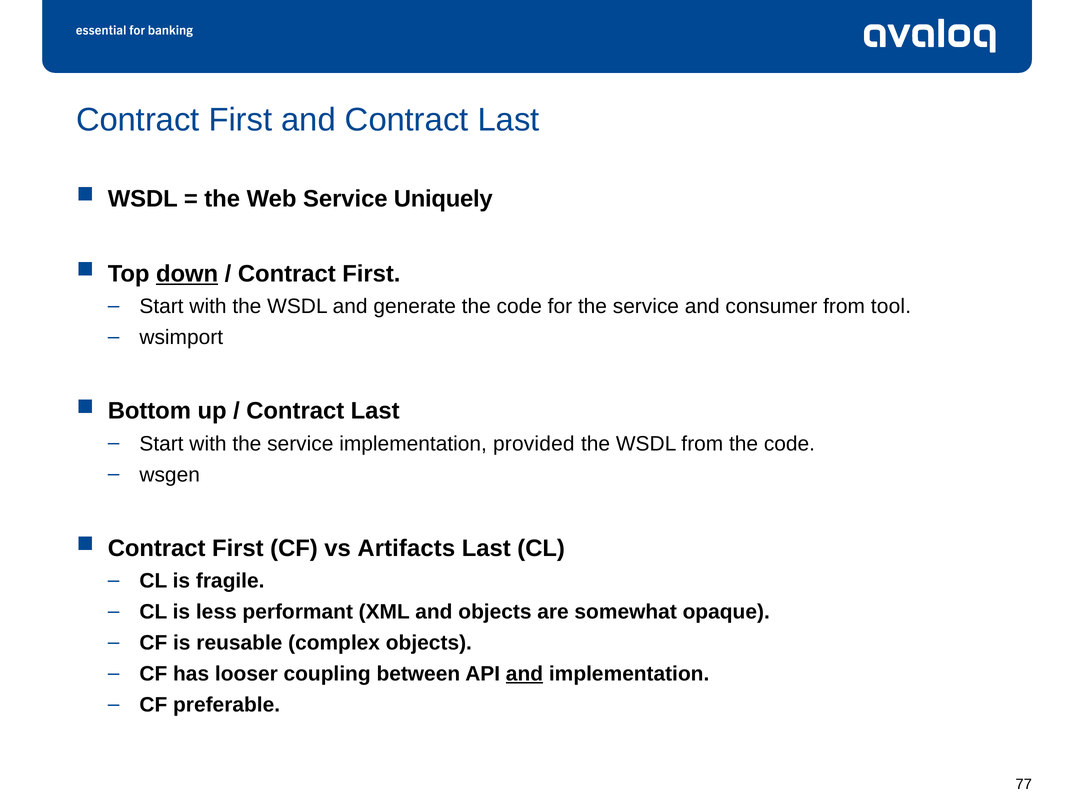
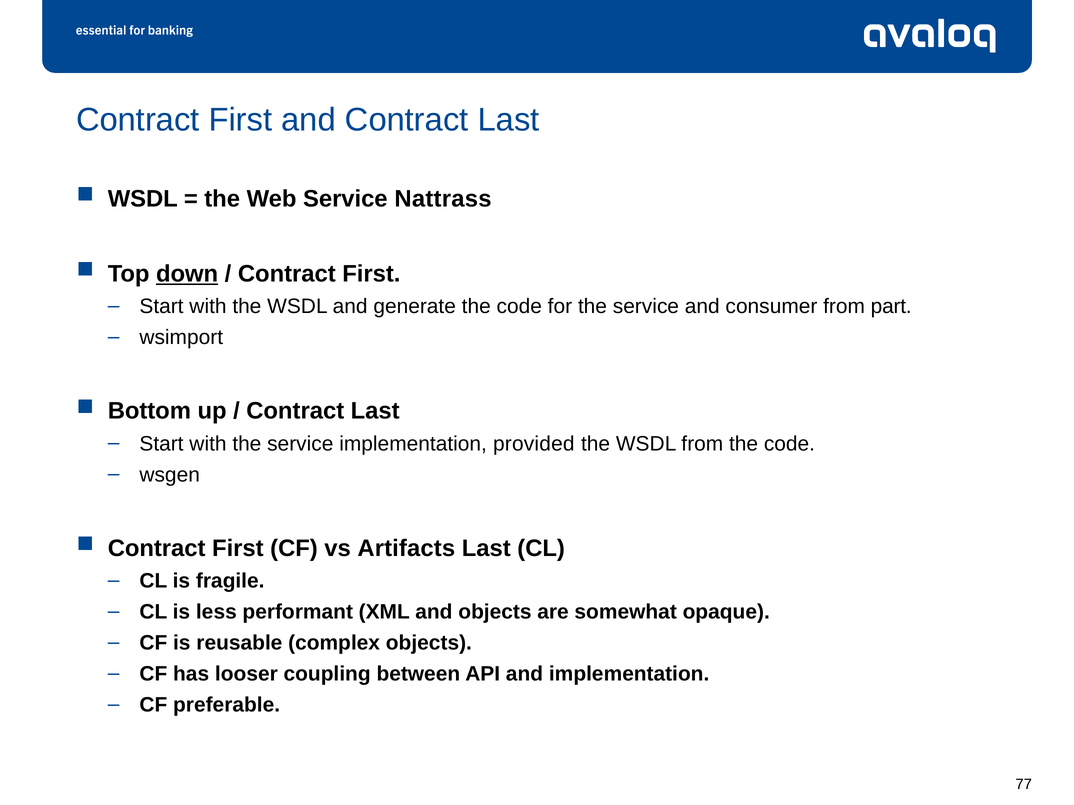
Uniquely: Uniquely -> Nattrass
tool: tool -> part
and at (524, 674) underline: present -> none
